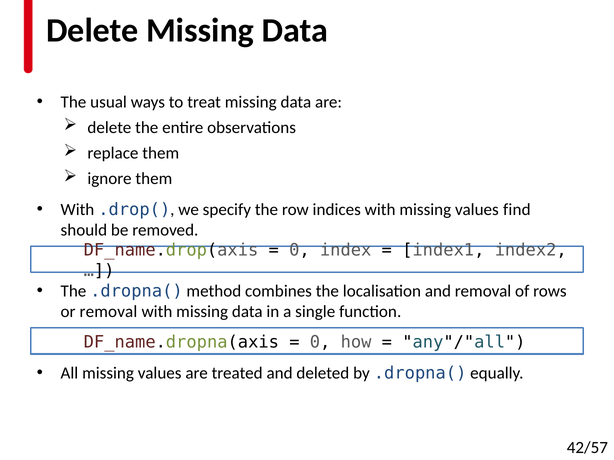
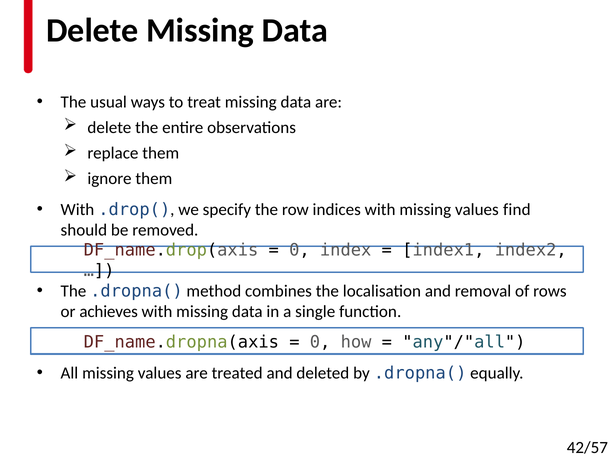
or removal: removal -> achieves
